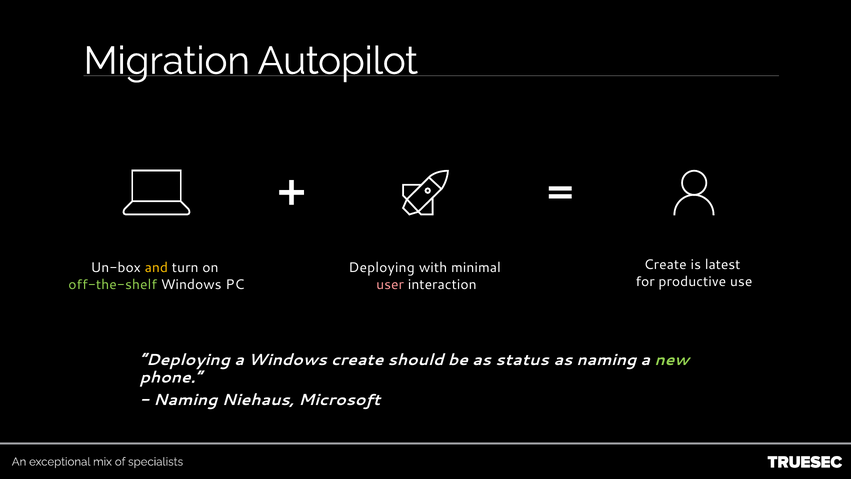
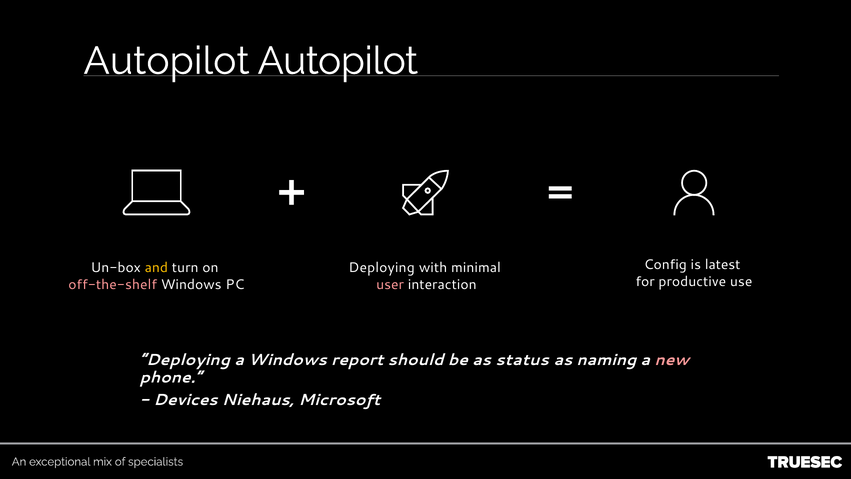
Migration at (167, 61): Migration -> Autopilot
Create at (665, 265): Create -> Config
off-the-shelf colour: light green -> pink
Windows create: create -> report
new colour: light green -> pink
Naming at (185, 400): Naming -> Devices
